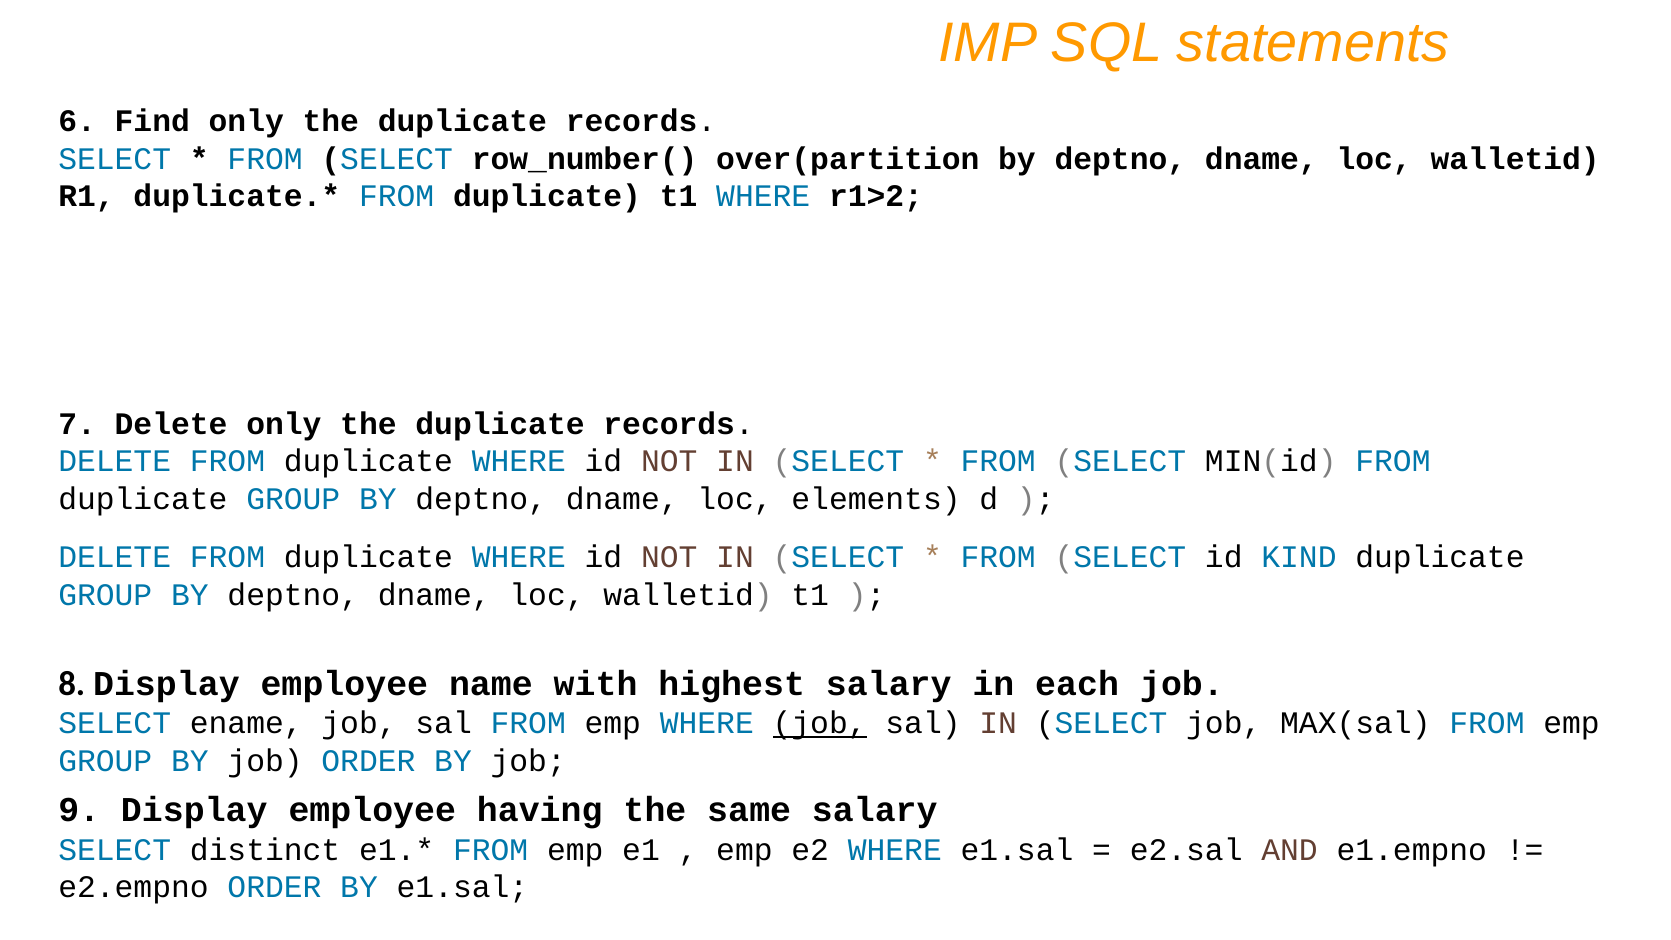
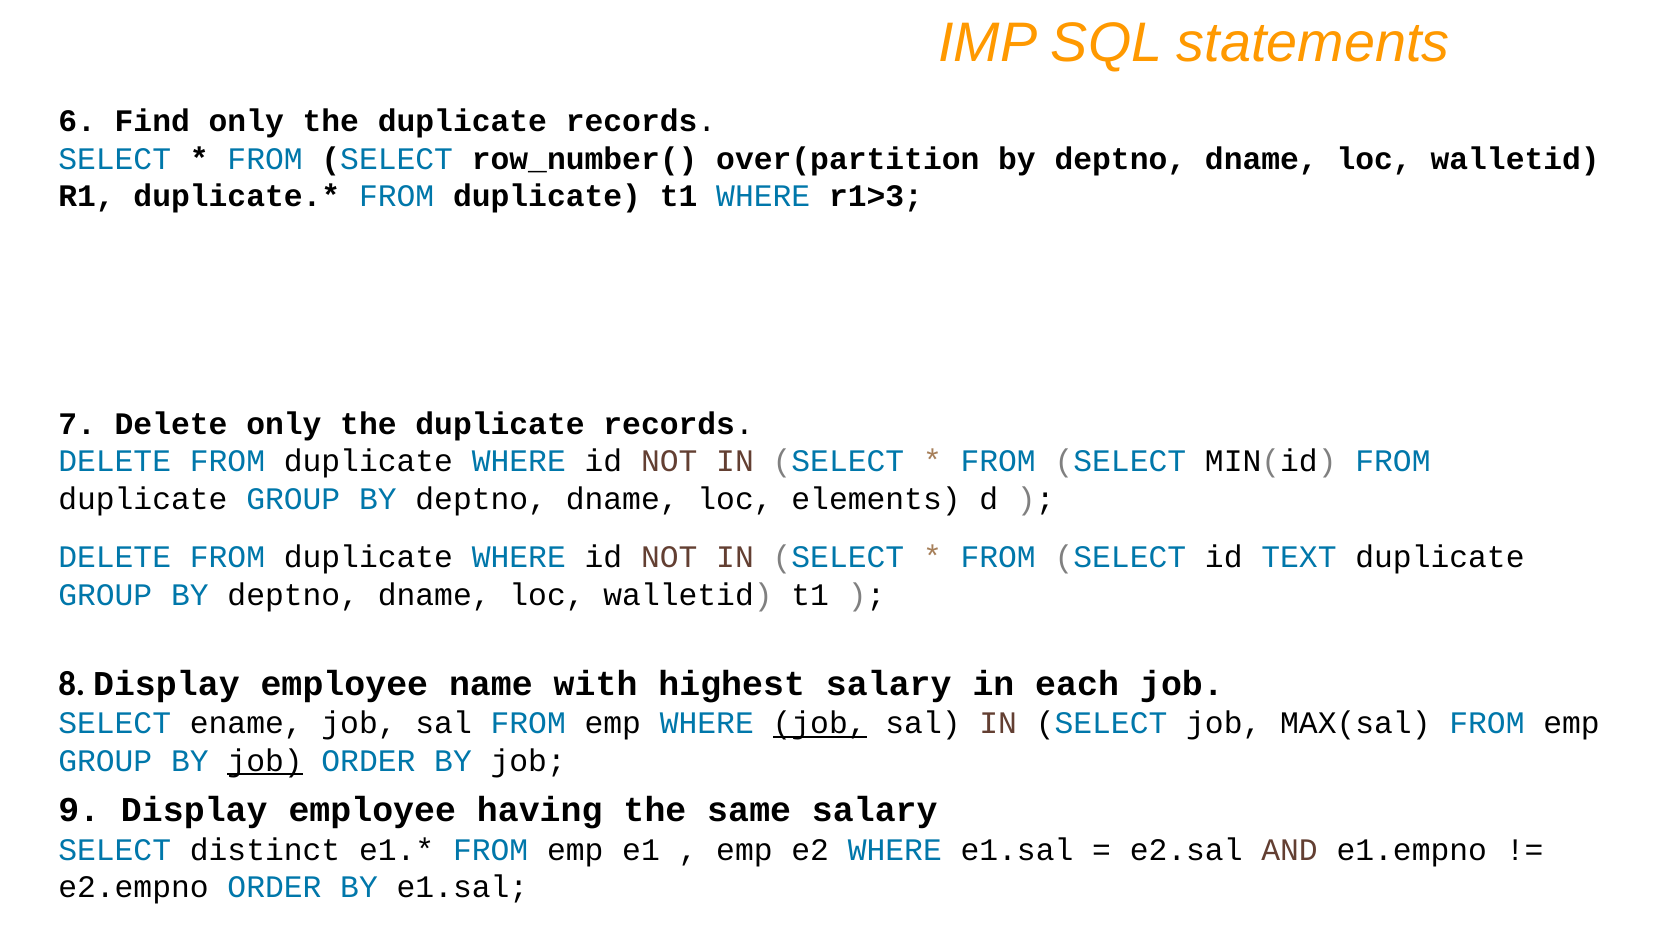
r1>2: r1>2 -> r1>3
KIND: KIND -> TEXT
job at (265, 761) underline: none -> present
